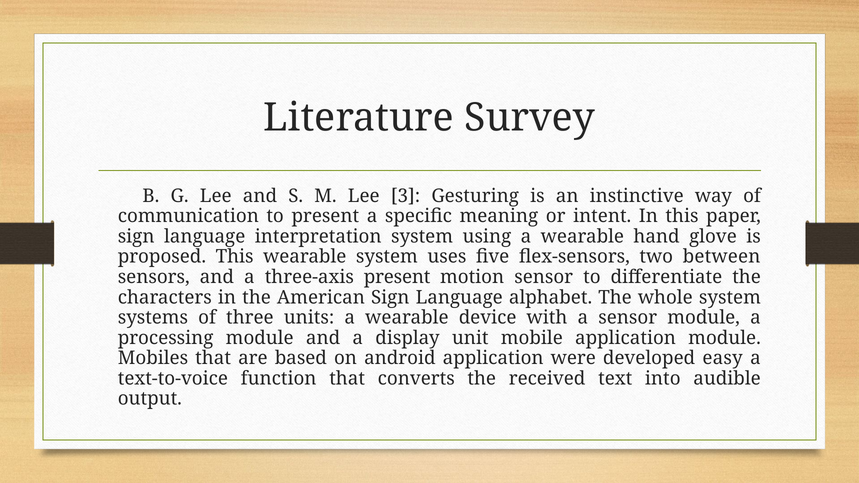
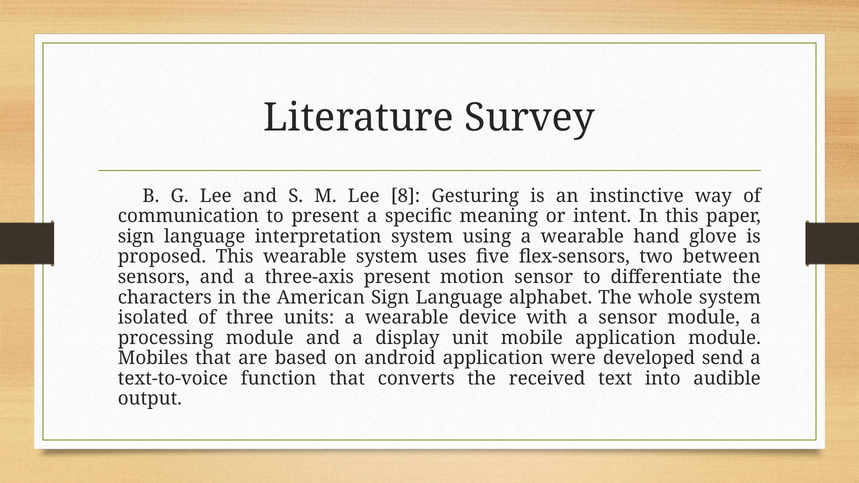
3: 3 -> 8
systems: systems -> isolated
easy: easy -> send
